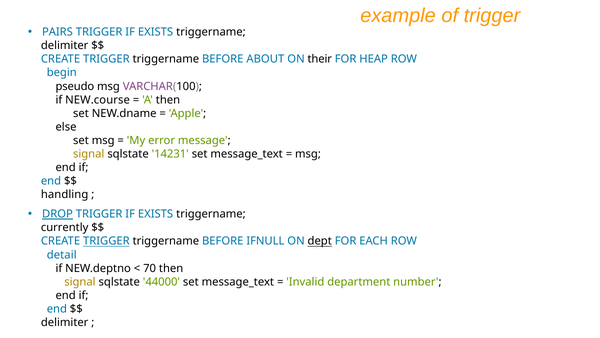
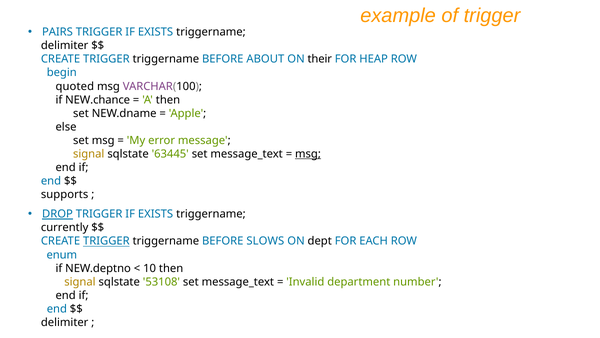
pseudo: pseudo -> quoted
NEW.course: NEW.course -> NEW.chance
14231: 14231 -> 63445
msg at (308, 154) underline: none -> present
handling: handling -> supports
IFNULL: IFNULL -> SLOWS
dept underline: present -> none
detail: detail -> enum
70: 70 -> 10
44000: 44000 -> 53108
